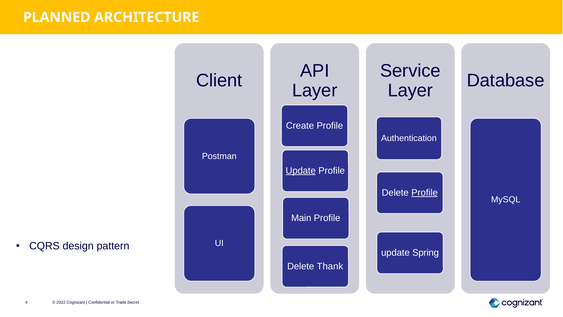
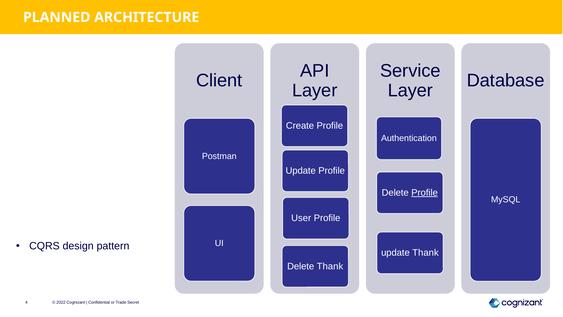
Update at (301, 171) underline: present -> none
Main: Main -> User
update Spring: Spring -> Thank
